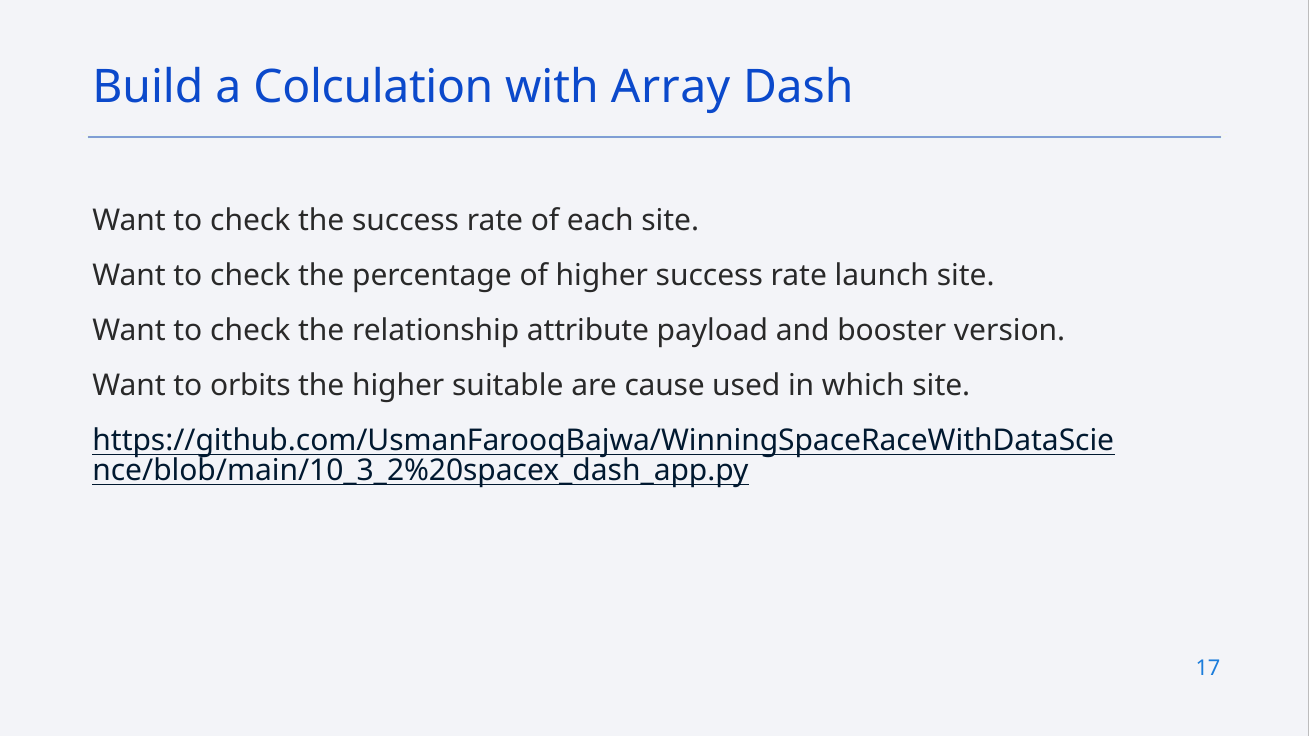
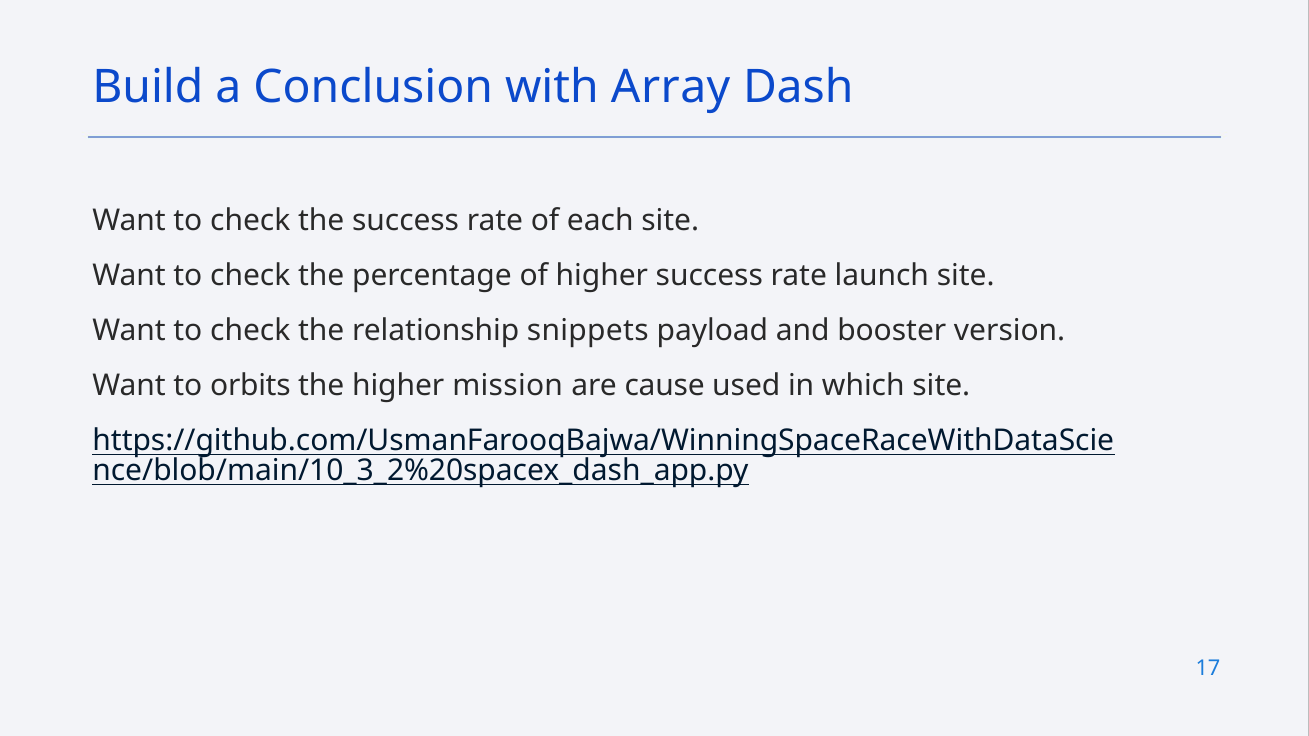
Colculation: Colculation -> Conclusion
attribute: attribute -> snippets
suitable: suitable -> mission
